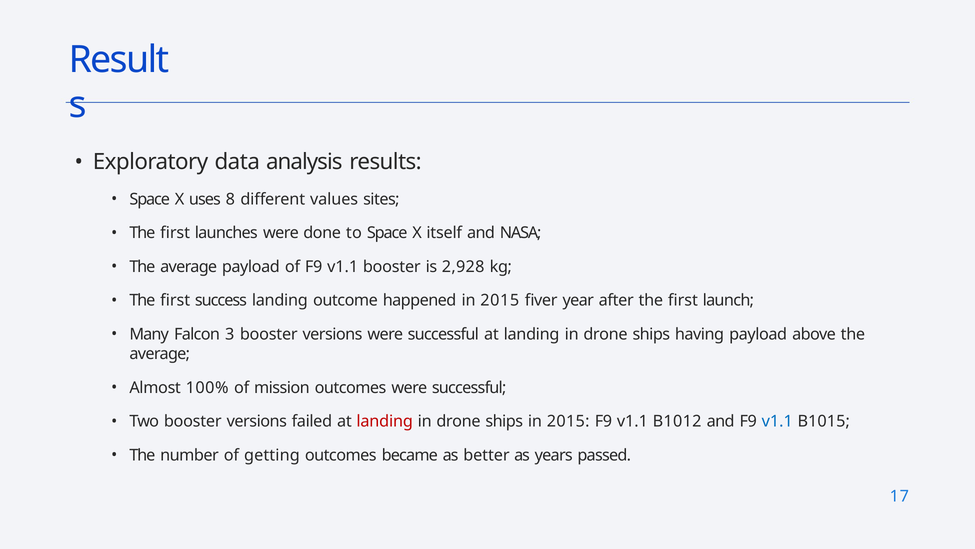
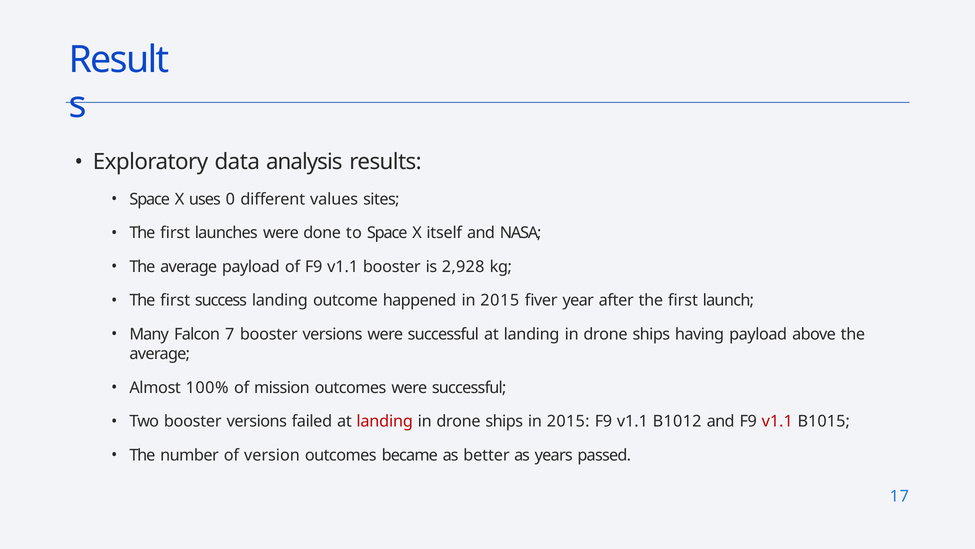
8: 8 -> 0
3: 3 -> 7
v1.1 at (777, 421) colour: blue -> red
getting: getting -> version
